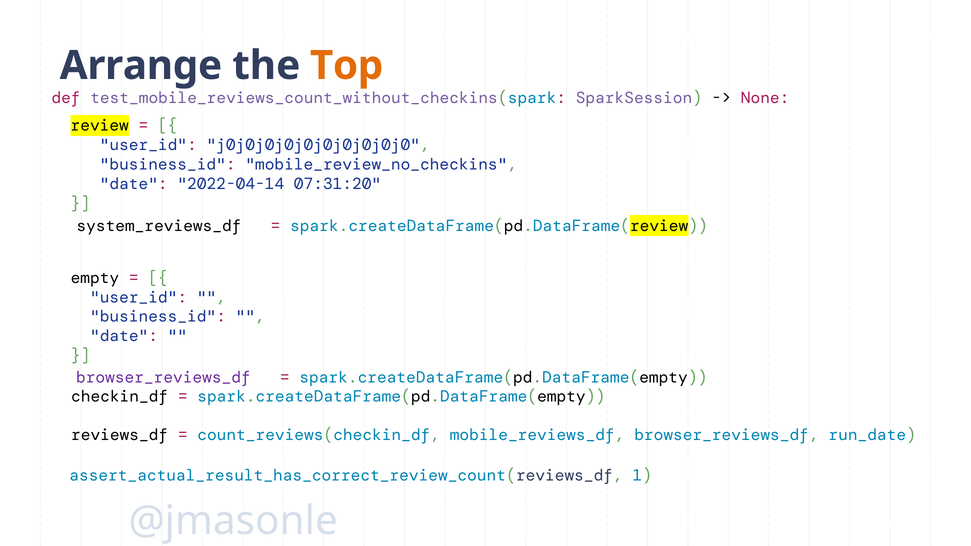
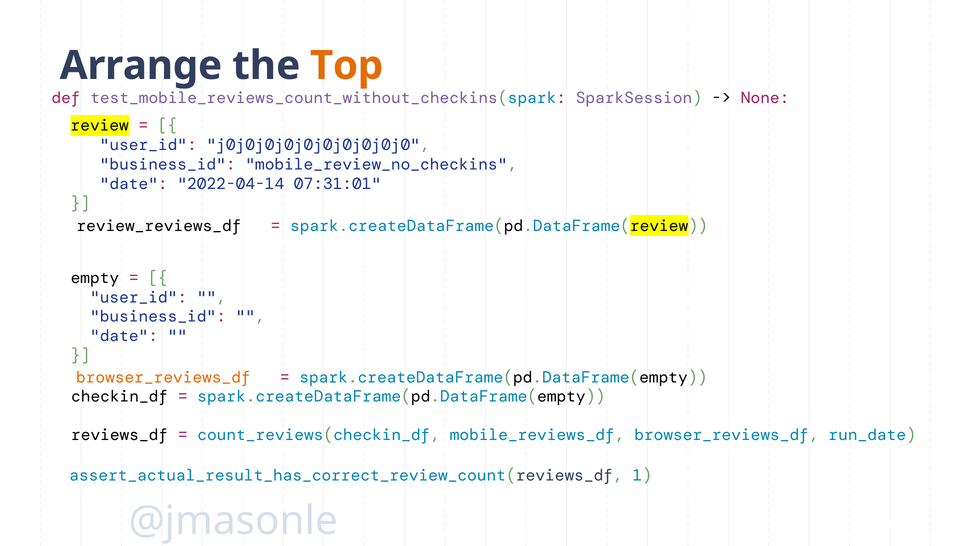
07:31:20: 07:31:20 -> 07:31:01
system_reviews_df: system_reviews_df -> review_reviews_df
browser_reviews_df at (163, 377) colour: purple -> orange
